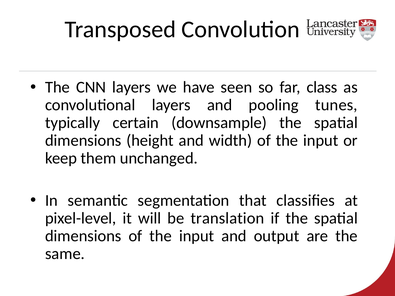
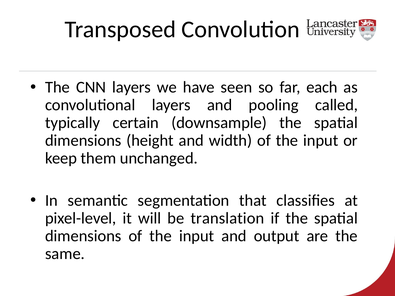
class: class -> each
tunes: tunes -> called
